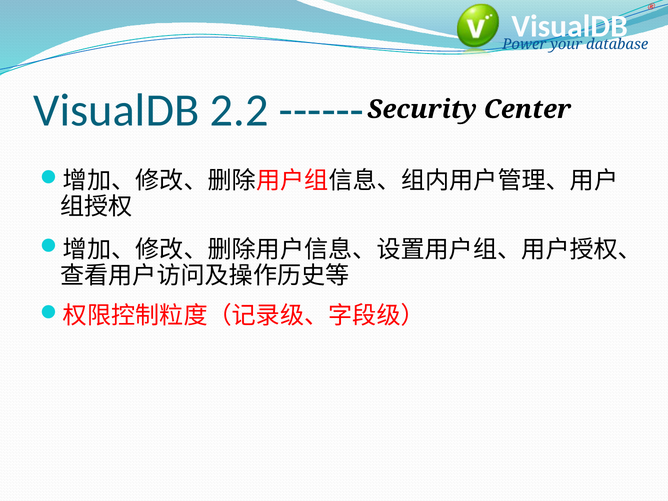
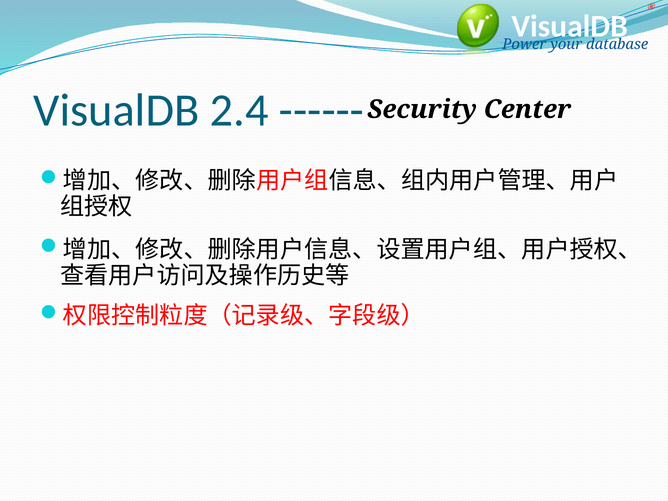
2.2: 2.2 -> 2.4
